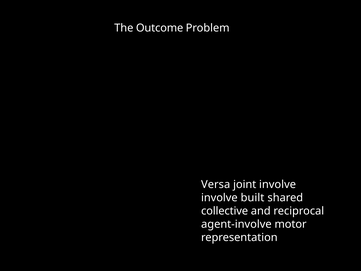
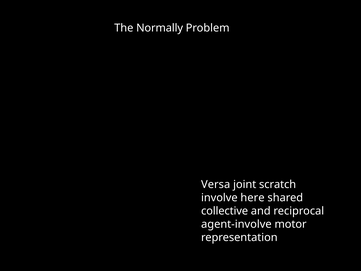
Outcome: Outcome -> Normally
joint involve: involve -> scratch
built: built -> here
